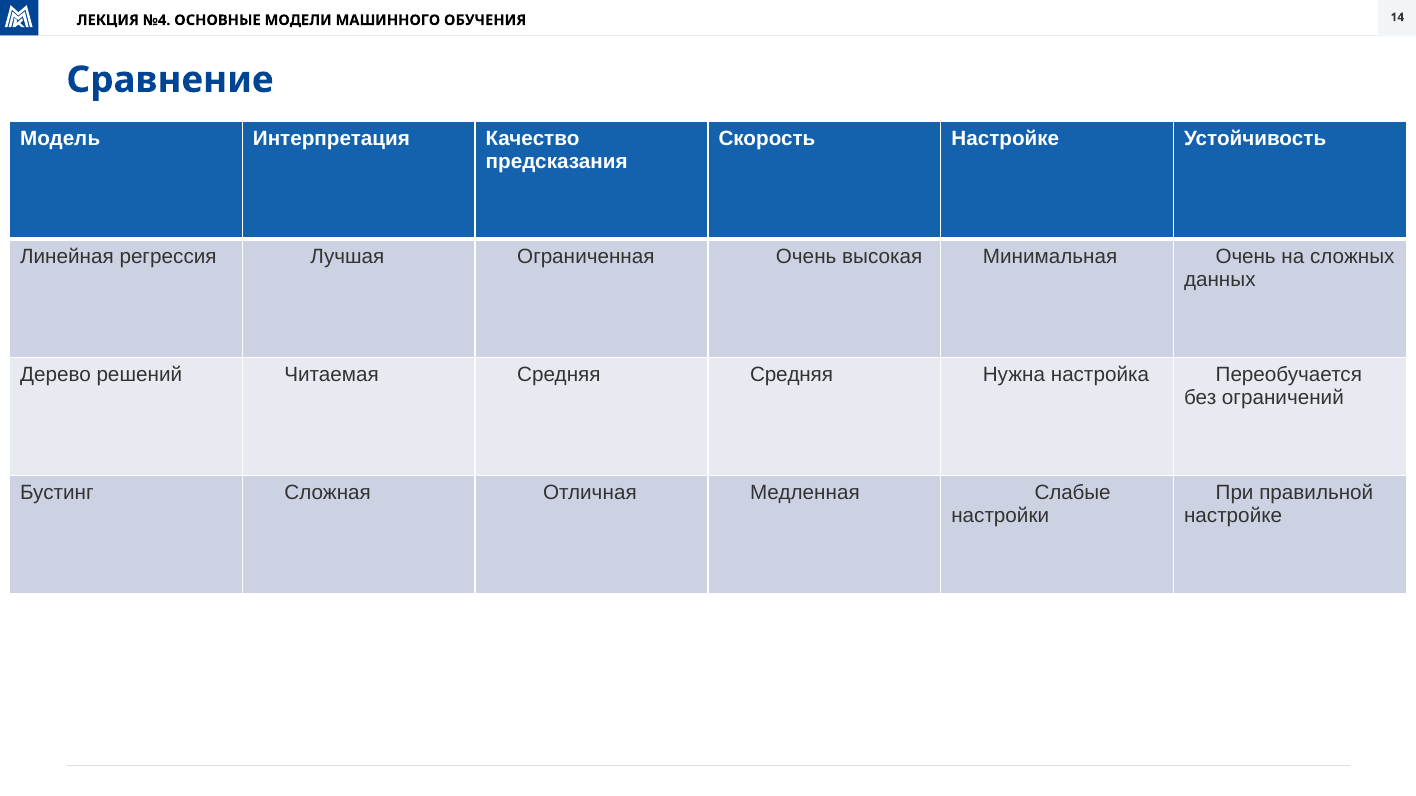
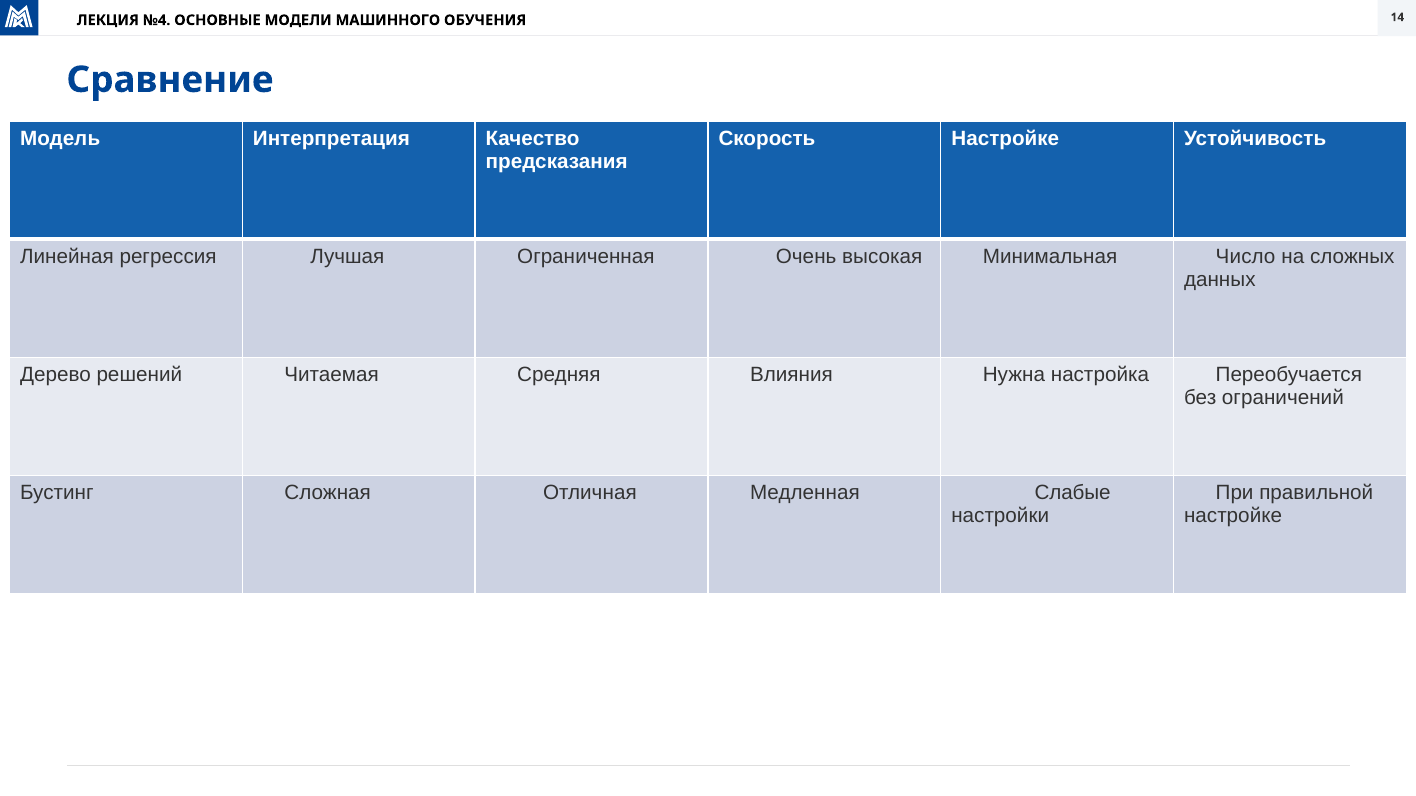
Очень at (1246, 257): Очень -> Число
Средняя at (791, 375): Средняя -> Влияния
